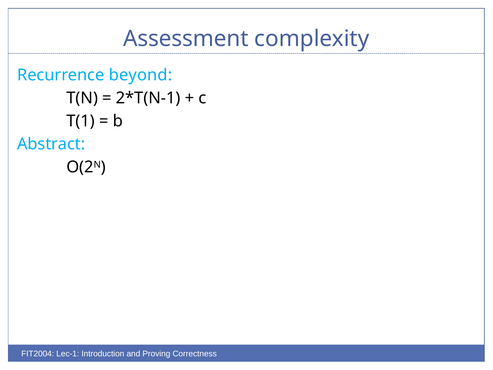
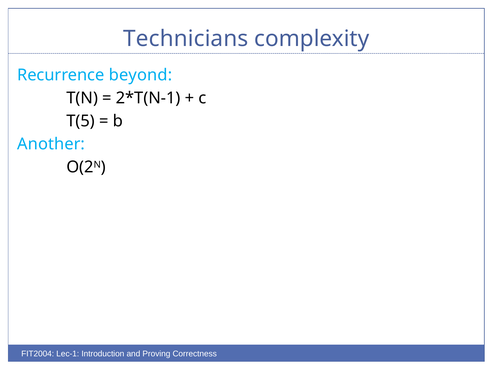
Assessment: Assessment -> Technicians
T(1: T(1 -> T(5
Abstract: Abstract -> Another
